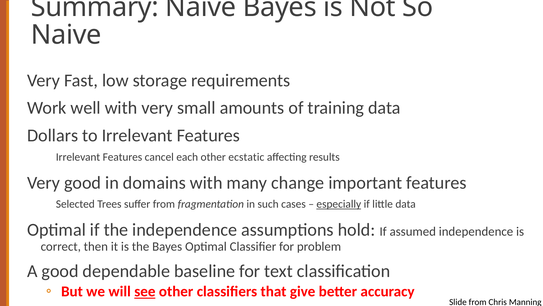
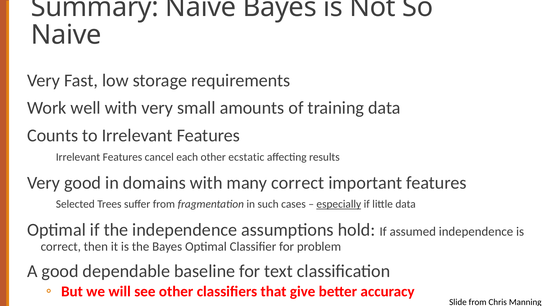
Dollars: Dollars -> Counts
many change: change -> correct
see underline: present -> none
